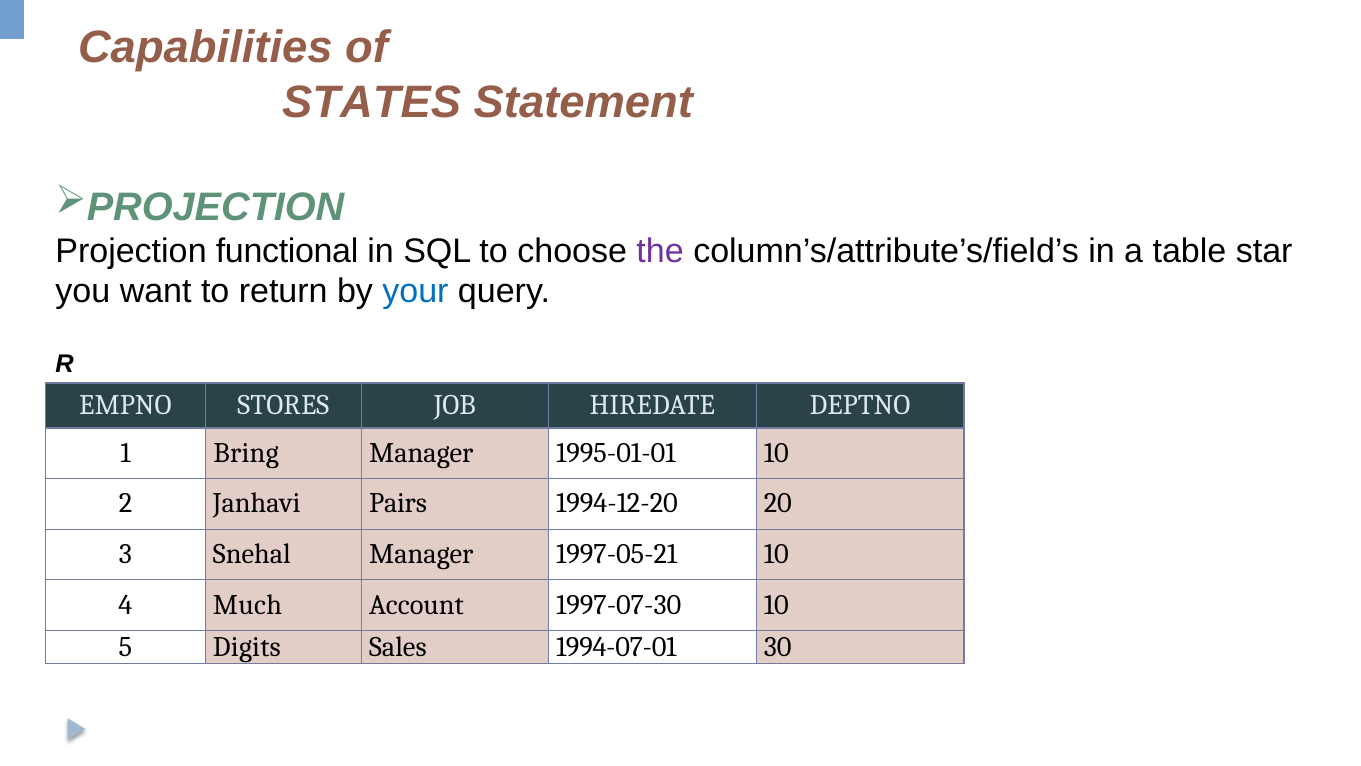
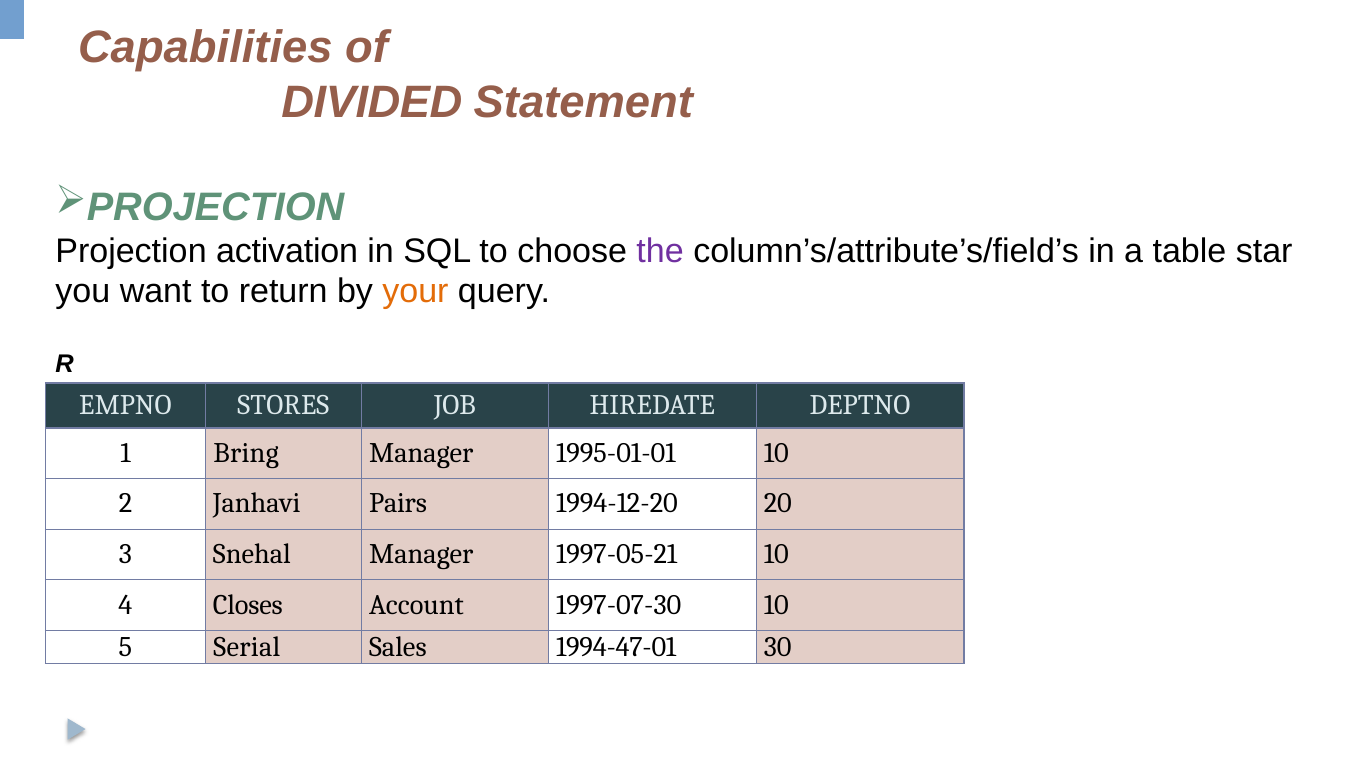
STATES: STATES -> DIVIDED
functional: functional -> activation
your colour: blue -> orange
Much: Much -> Closes
Digits: Digits -> Serial
1994-07-01: 1994-07-01 -> 1994-47-01
